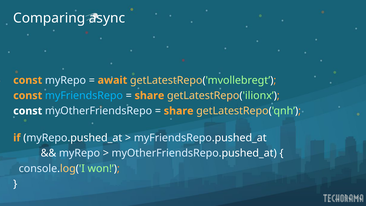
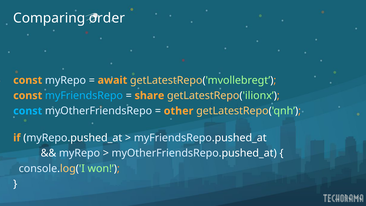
async: async -> order
const at (28, 111) colour: white -> light blue
share at (179, 111): share -> other
